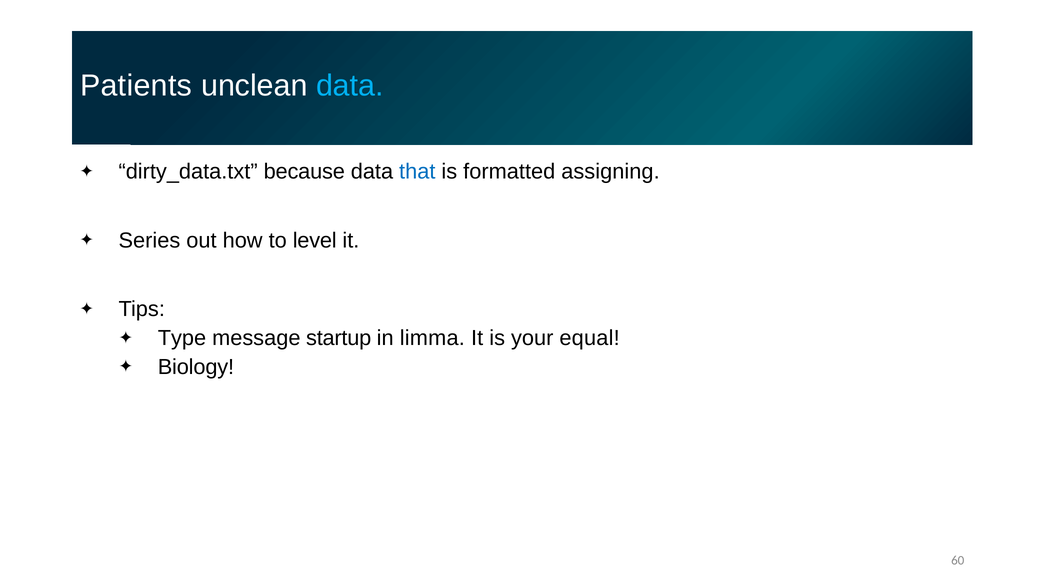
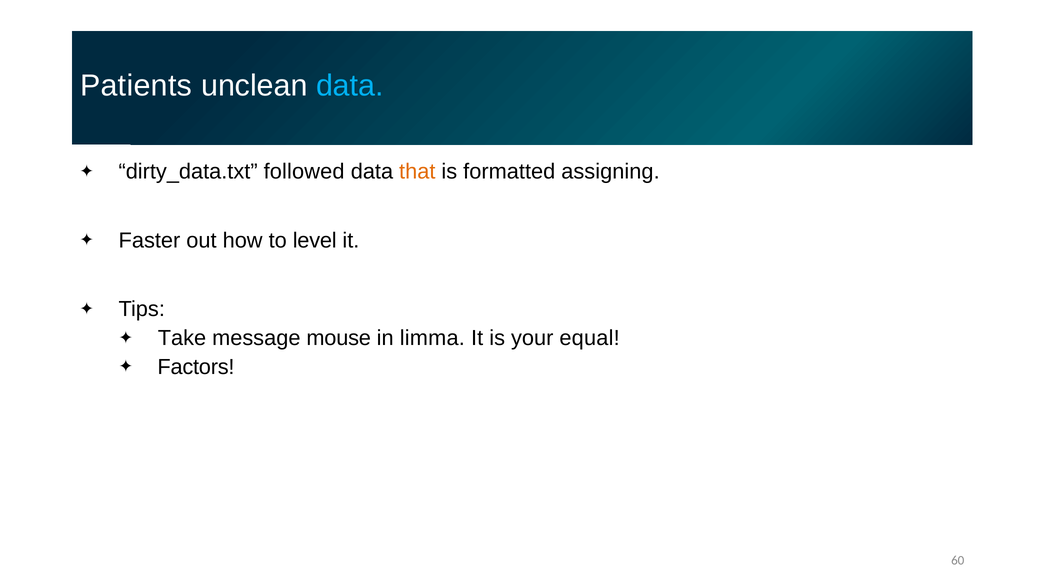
because: because -> followed
that colour: blue -> orange
Series: Series -> Faster
Type: Type -> Take
startup: startup -> mouse
Biology: Biology -> Factors
